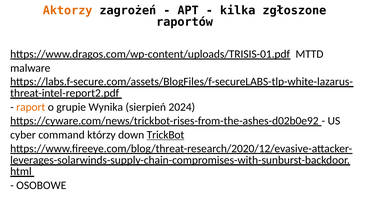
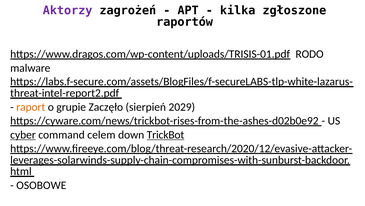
Aktorzy colour: orange -> purple
MTTD: MTTD -> RODO
Wynika: Wynika -> Zaczęło
2024: 2024 -> 2029
cyber underline: none -> present
którzy: którzy -> celem
